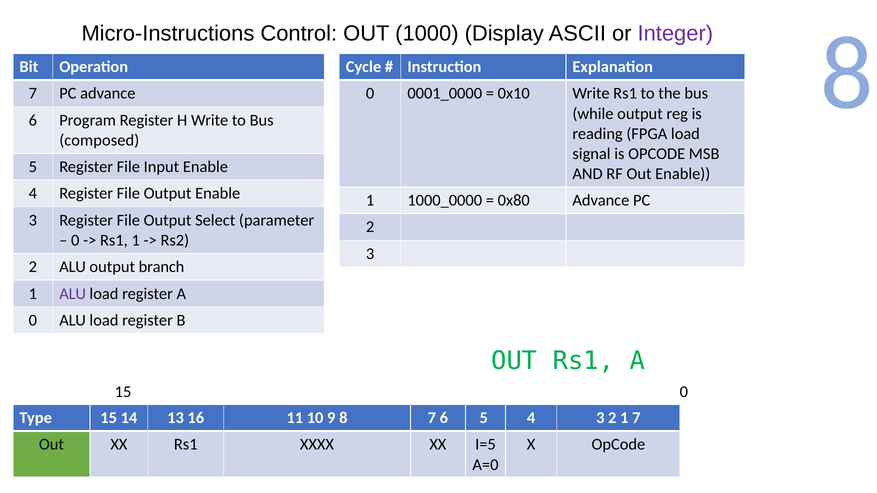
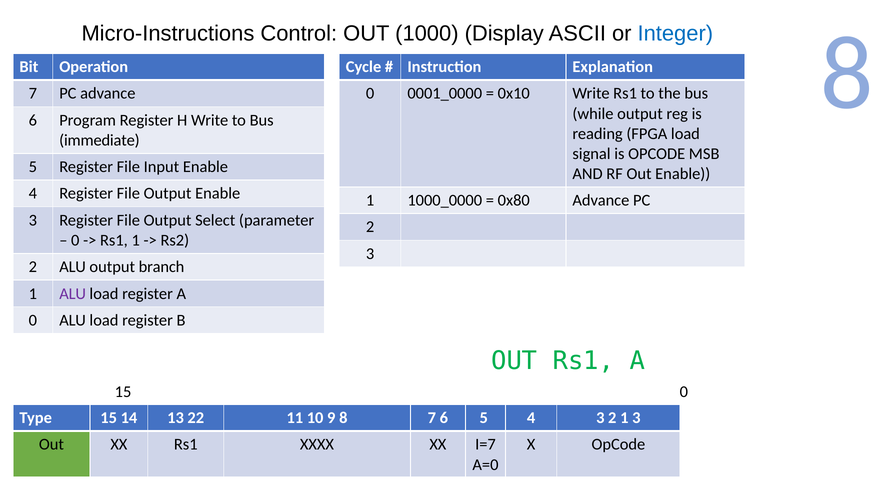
Integer colour: purple -> blue
composed: composed -> immediate
16: 16 -> 22
7 at (636, 418): 7 -> 3
I=5: I=5 -> I=7
